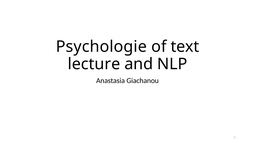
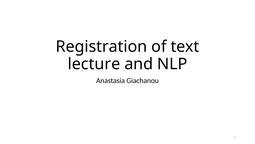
Psychologie: Psychologie -> Registration
